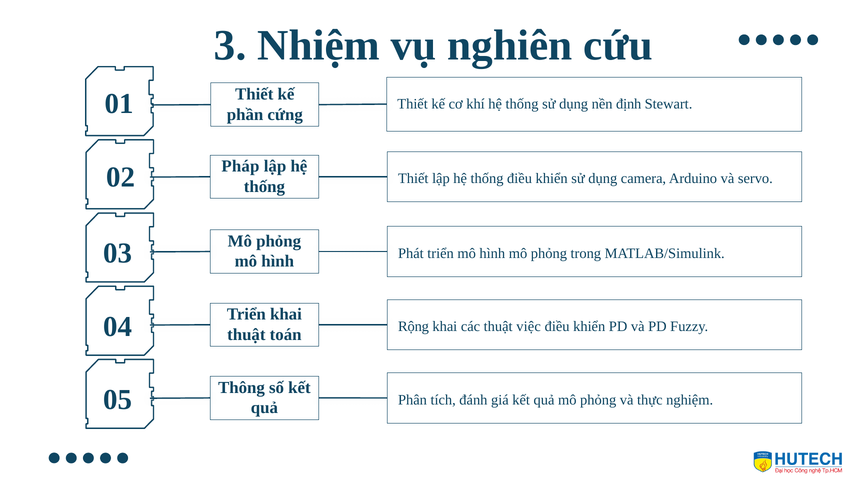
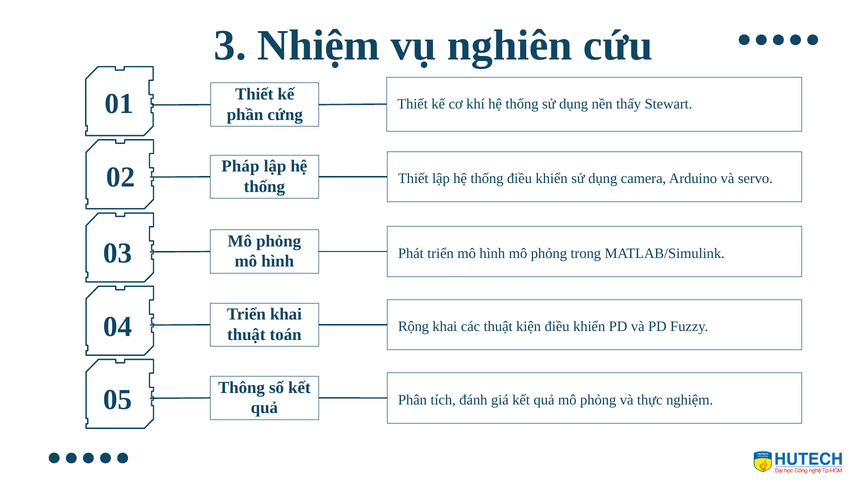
định: định -> thấy
việc: việc -> kiện
